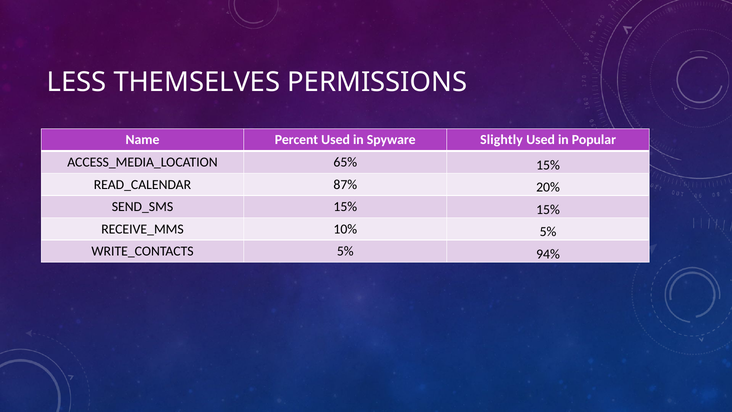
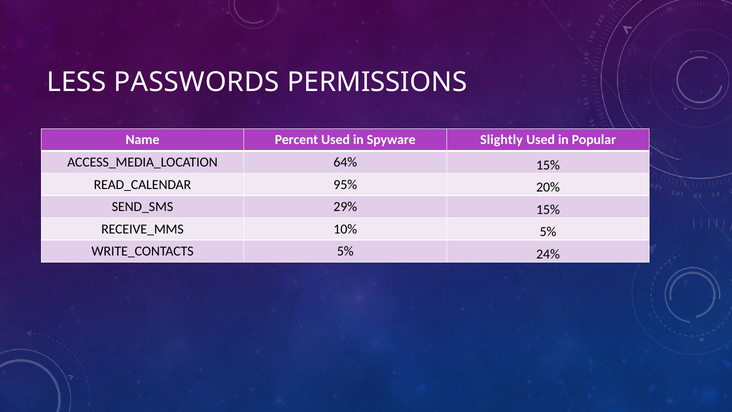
THEMSELVES: THEMSELVES -> PASSWORDS
65%: 65% -> 64%
87%: 87% -> 95%
15% at (345, 207): 15% -> 29%
94%: 94% -> 24%
